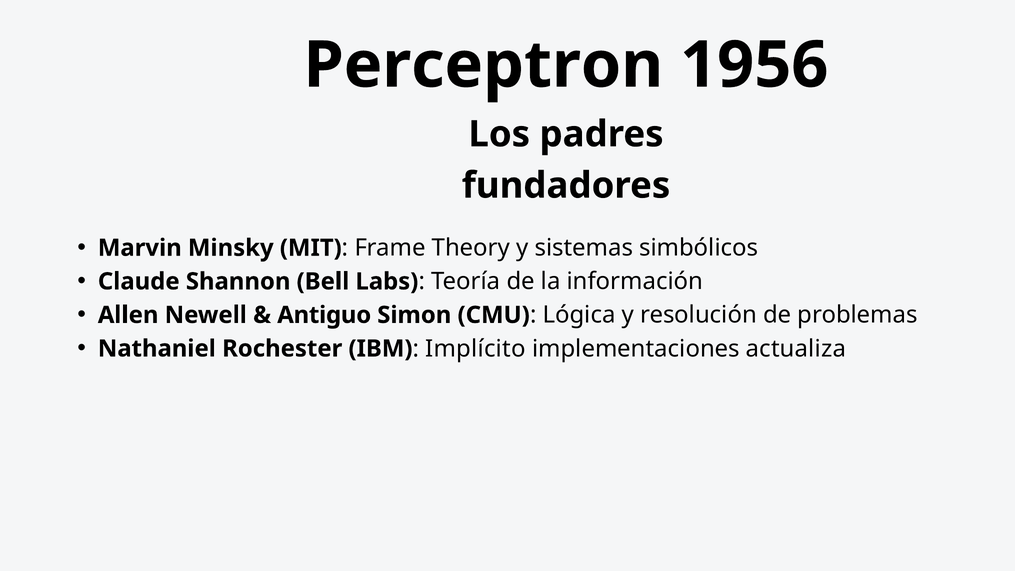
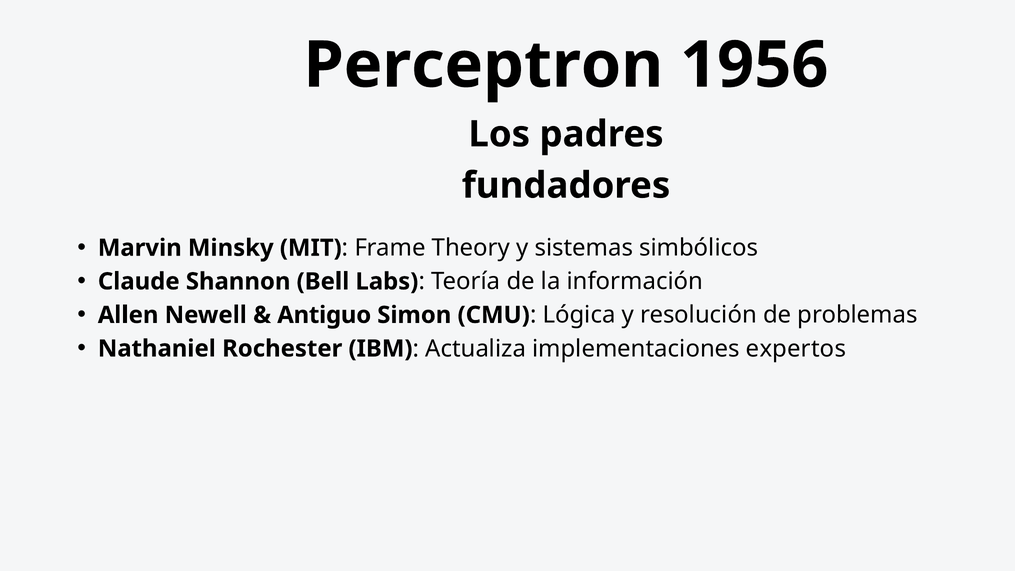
Implícito: Implícito -> Actualiza
actualiza: actualiza -> expertos
